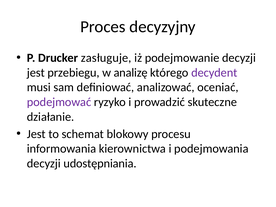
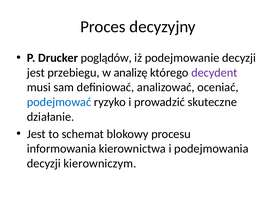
zasługuje: zasługuje -> poglądów
podejmować colour: purple -> blue
udostępniania: udostępniania -> kierowniczym
